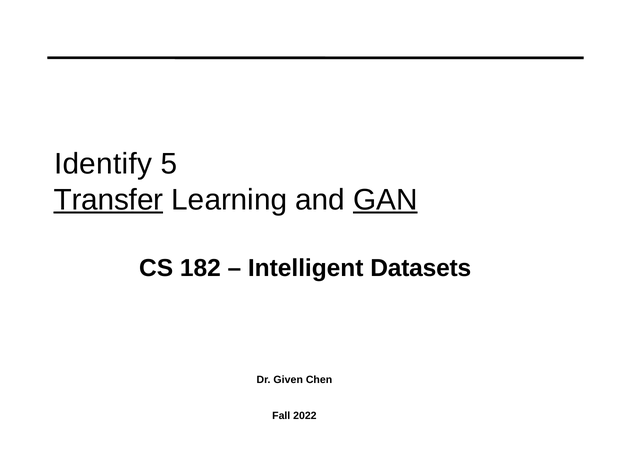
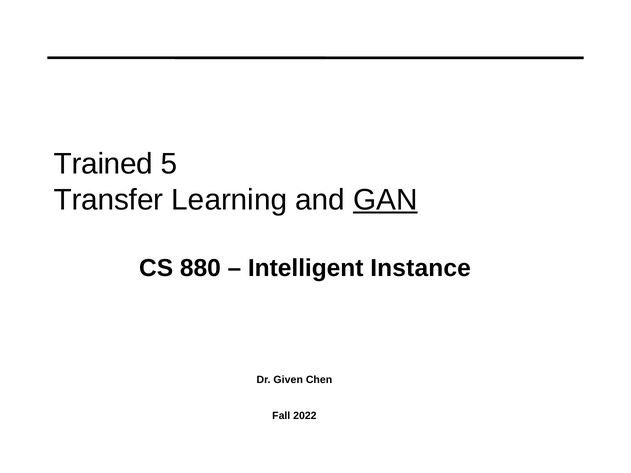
Identify: Identify -> Trained
Transfer underline: present -> none
182: 182 -> 880
Datasets: Datasets -> Instance
